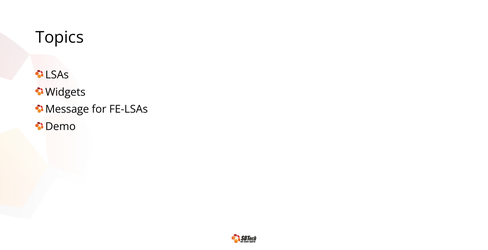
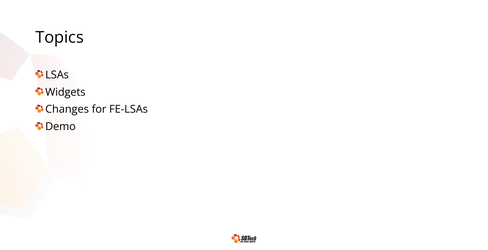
Message: Message -> Changes
